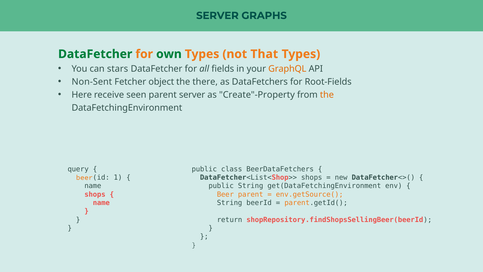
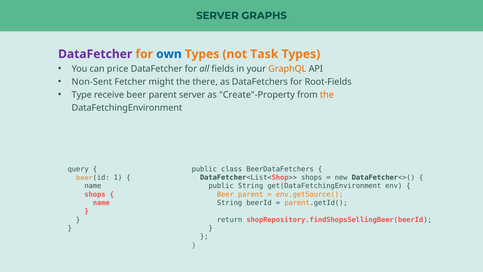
DataFetcher at (95, 54) colour: green -> purple
own colour: green -> blue
That: That -> Task
stars: stars -> price
object: object -> might
Here: Here -> Type
receive seen: seen -> beer
